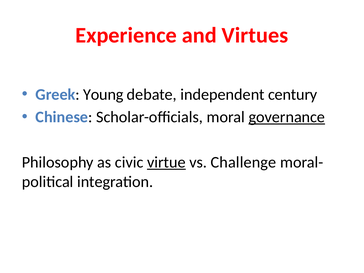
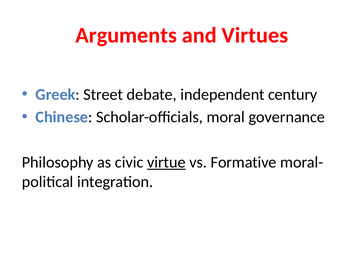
Experience: Experience -> Arguments
Young: Young -> Street
governance underline: present -> none
Challenge: Challenge -> Formative
